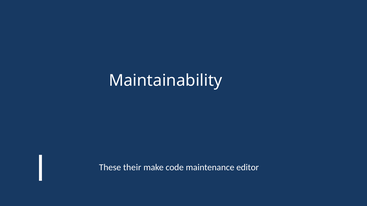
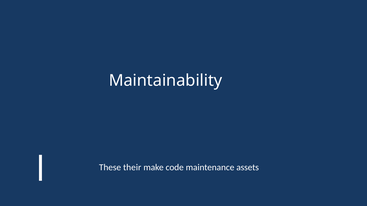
editor: editor -> assets
